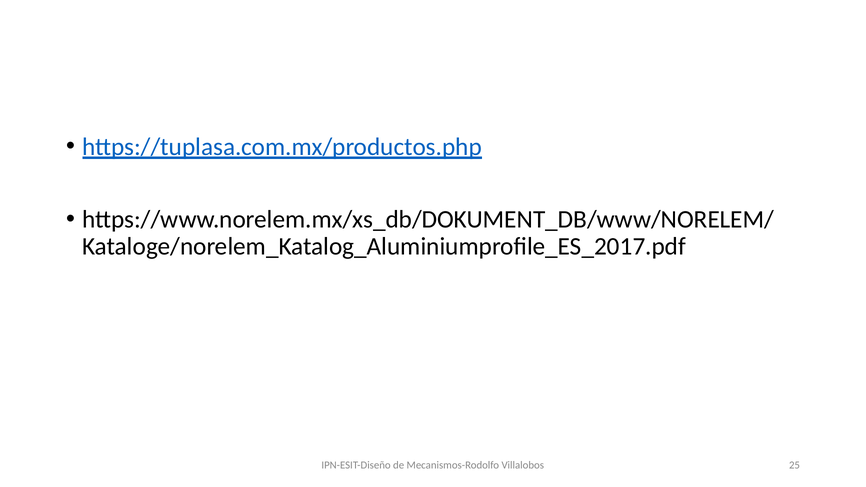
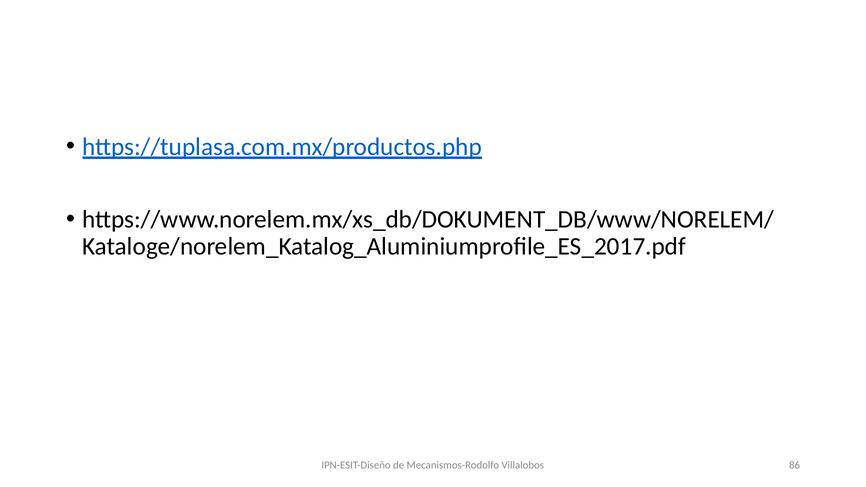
25: 25 -> 86
